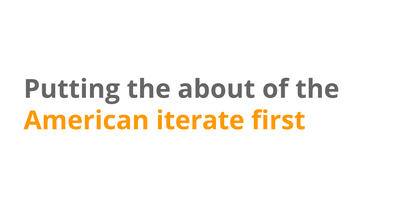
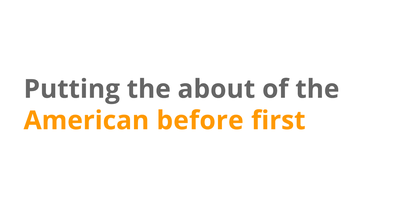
iterate: iterate -> before
